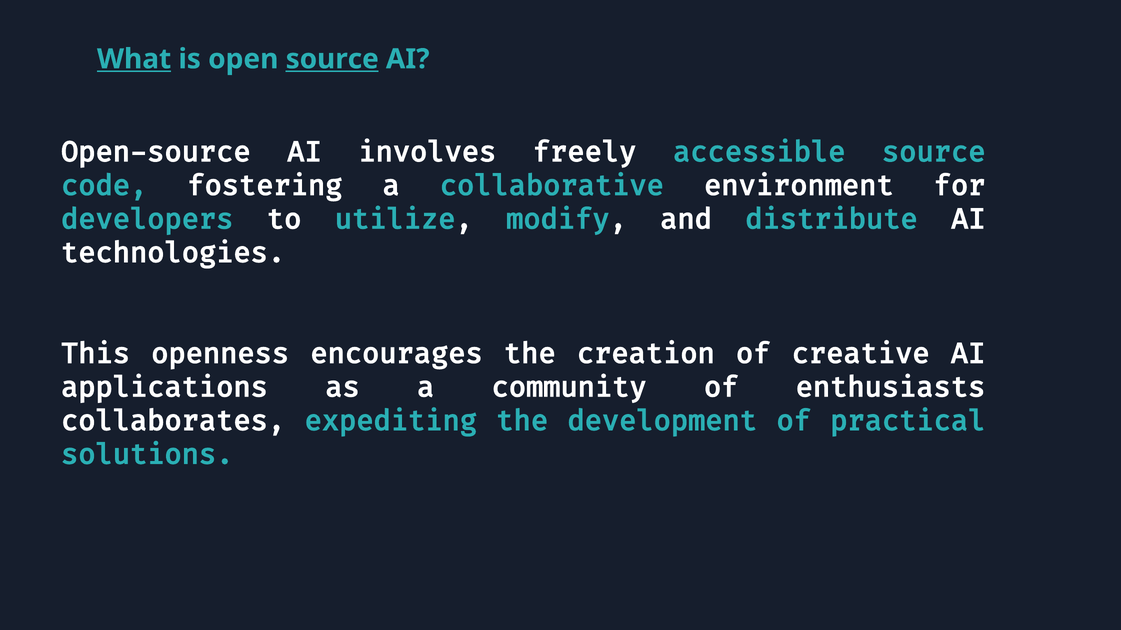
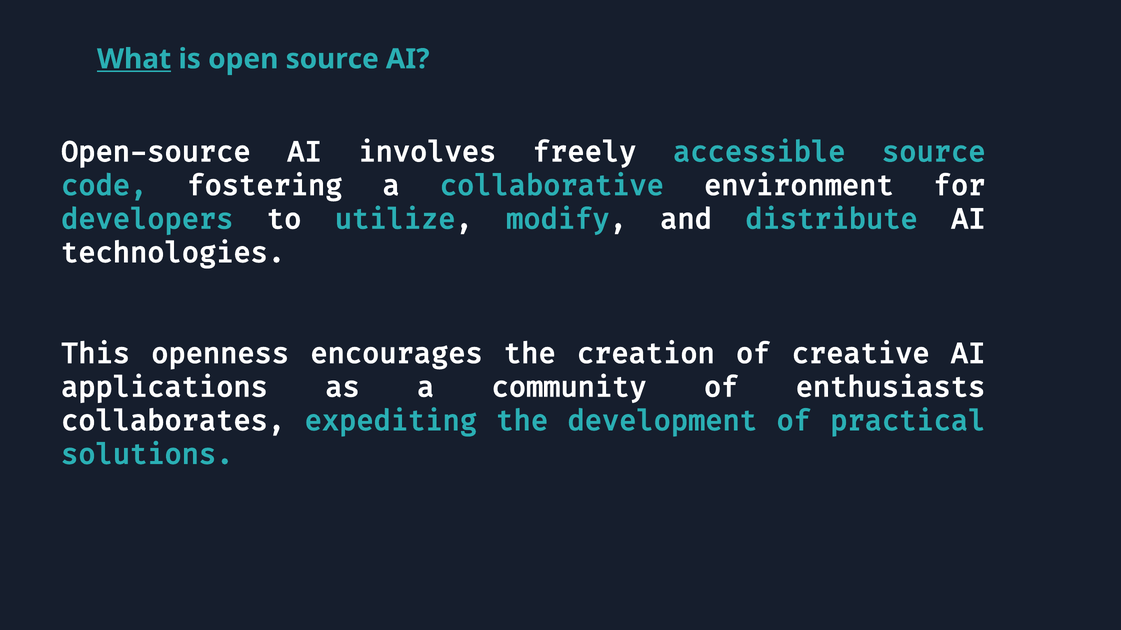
source at (332, 59) underline: present -> none
